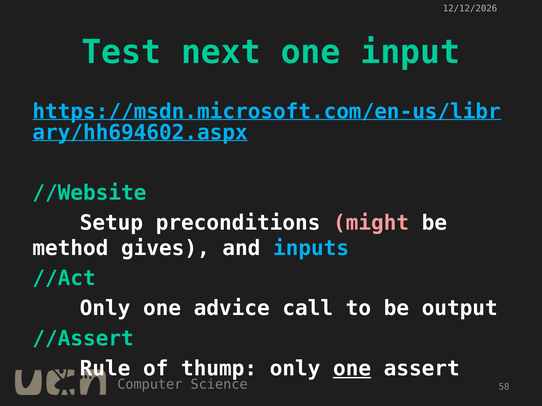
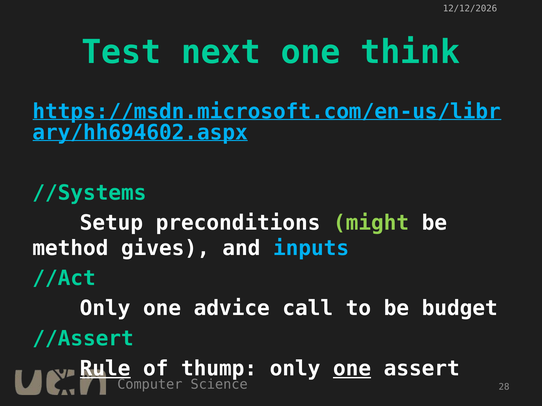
input: input -> think
//Website: //Website -> //Systems
might colour: pink -> light green
output: output -> budget
Rule underline: none -> present
58: 58 -> 28
